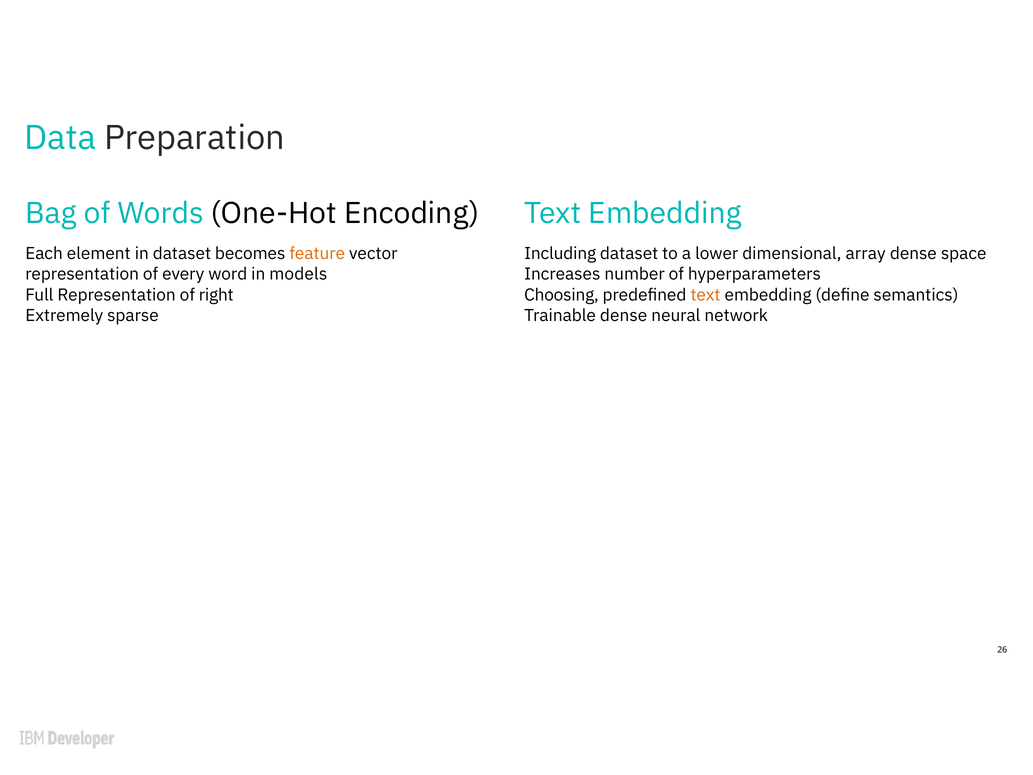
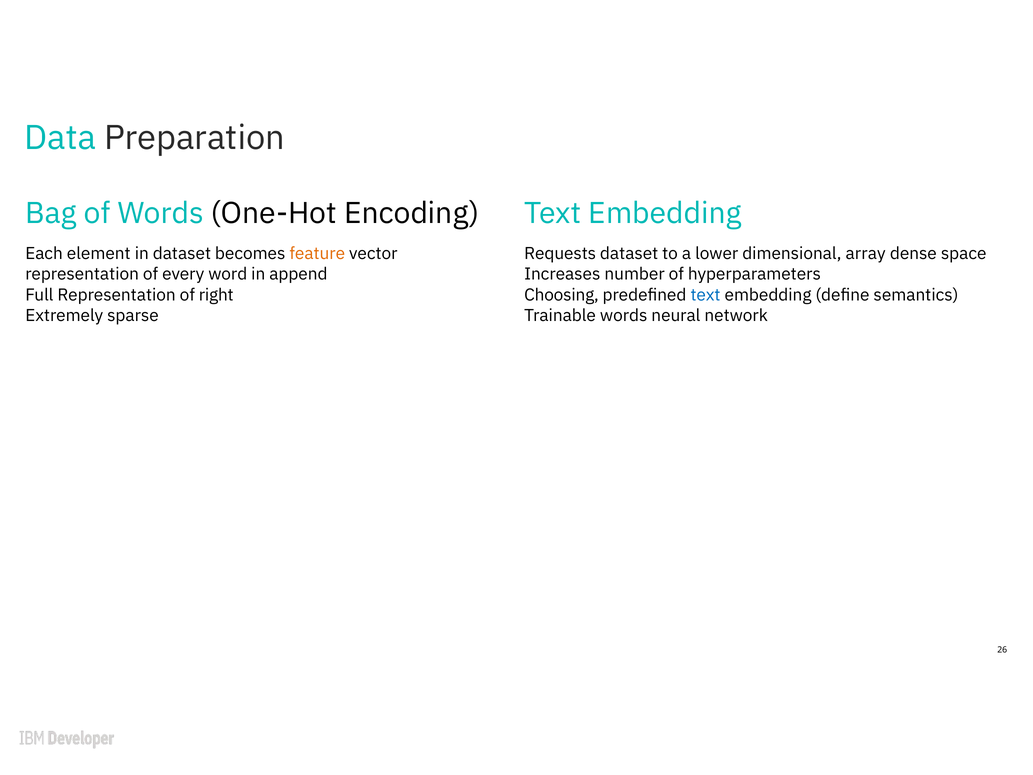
Including: Including -> Requests
models: models -> append
text at (706, 295) colour: orange -> blue
Trainable dense: dense -> words
